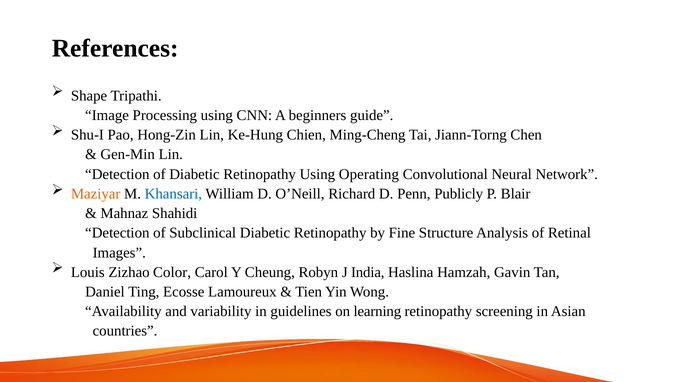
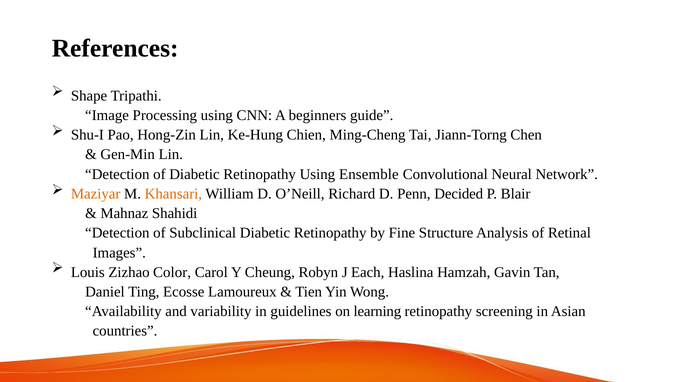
Operating: Operating -> Ensemble
Khansari colour: blue -> orange
Publicly: Publicly -> Decided
India: India -> Each
